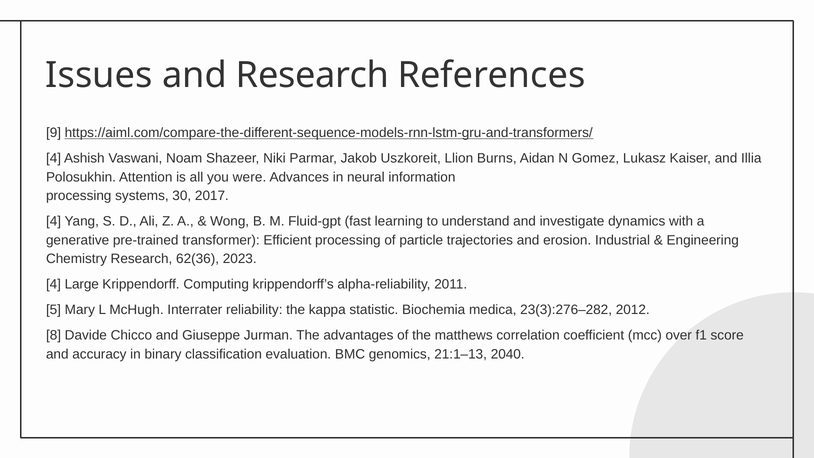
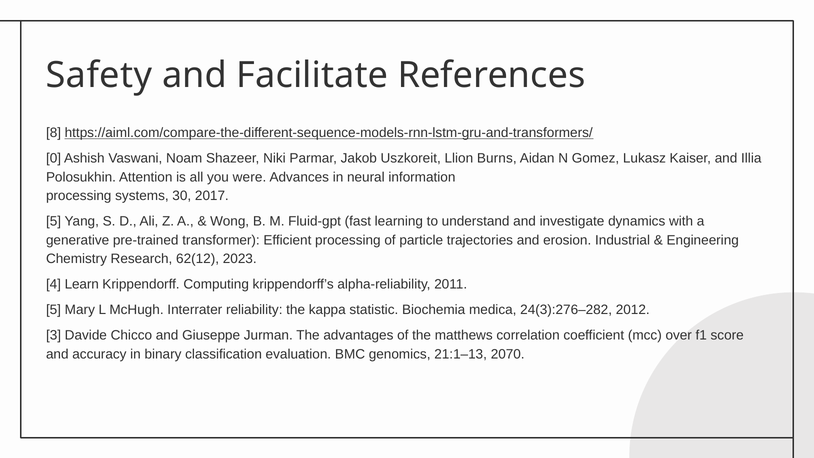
Issues: Issues -> Safety
and Research: Research -> Facilitate
9: 9 -> 8
4 at (54, 158): 4 -> 0
4 at (54, 221): 4 -> 5
62(36: 62(36 -> 62(12
Large: Large -> Learn
23(3):276–282: 23(3):276–282 -> 24(3):276–282
8: 8 -> 3
2040: 2040 -> 2070
